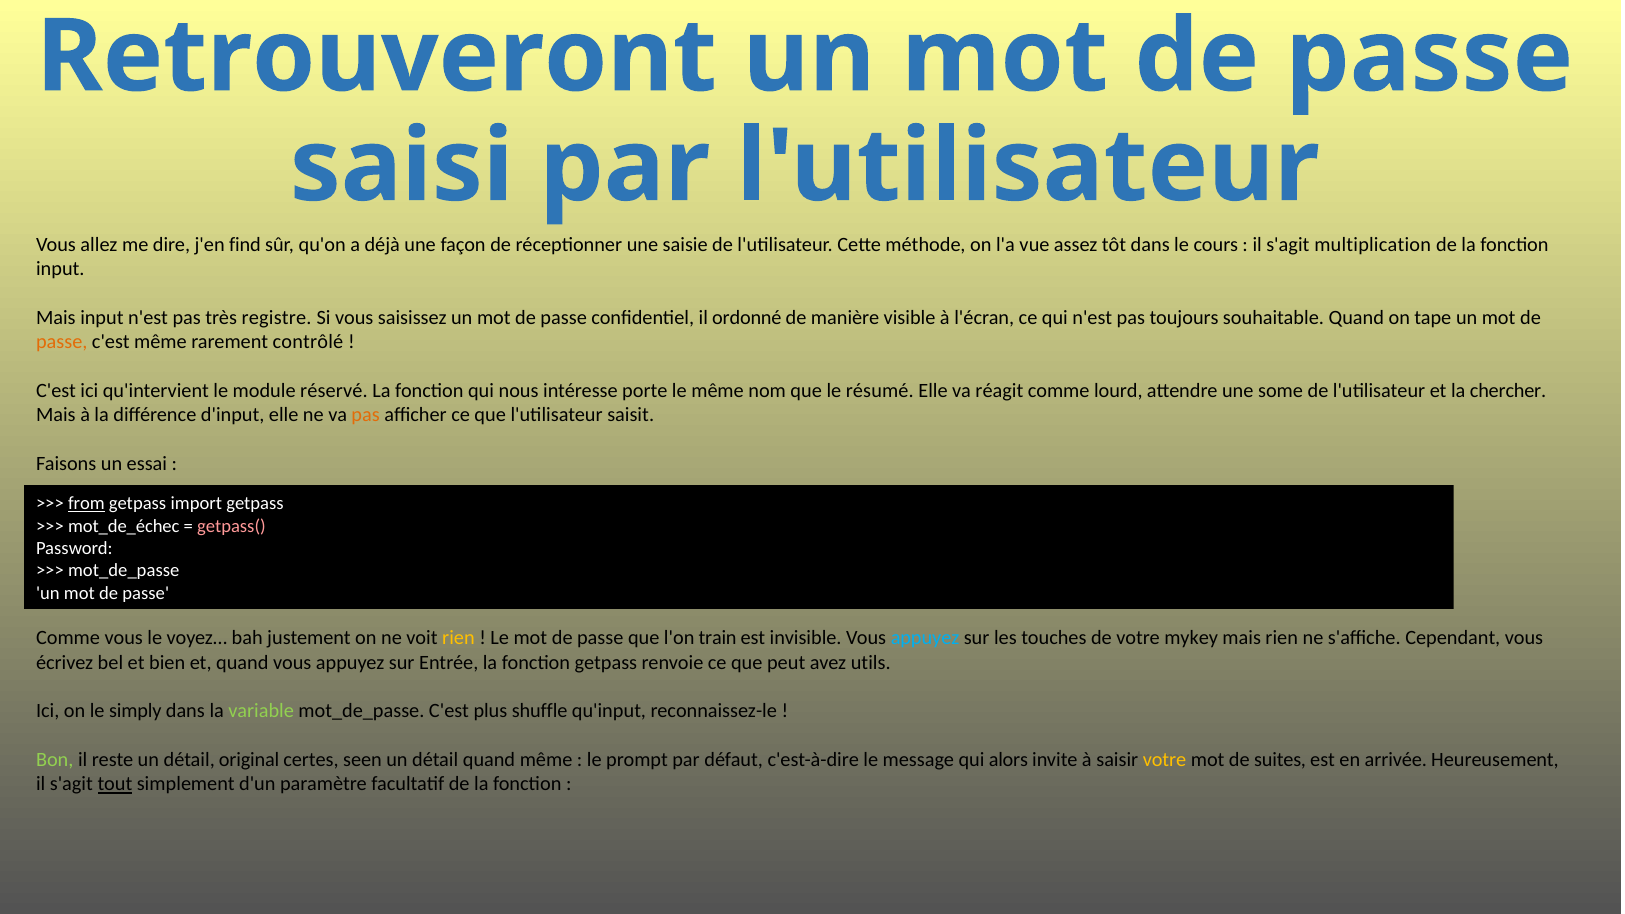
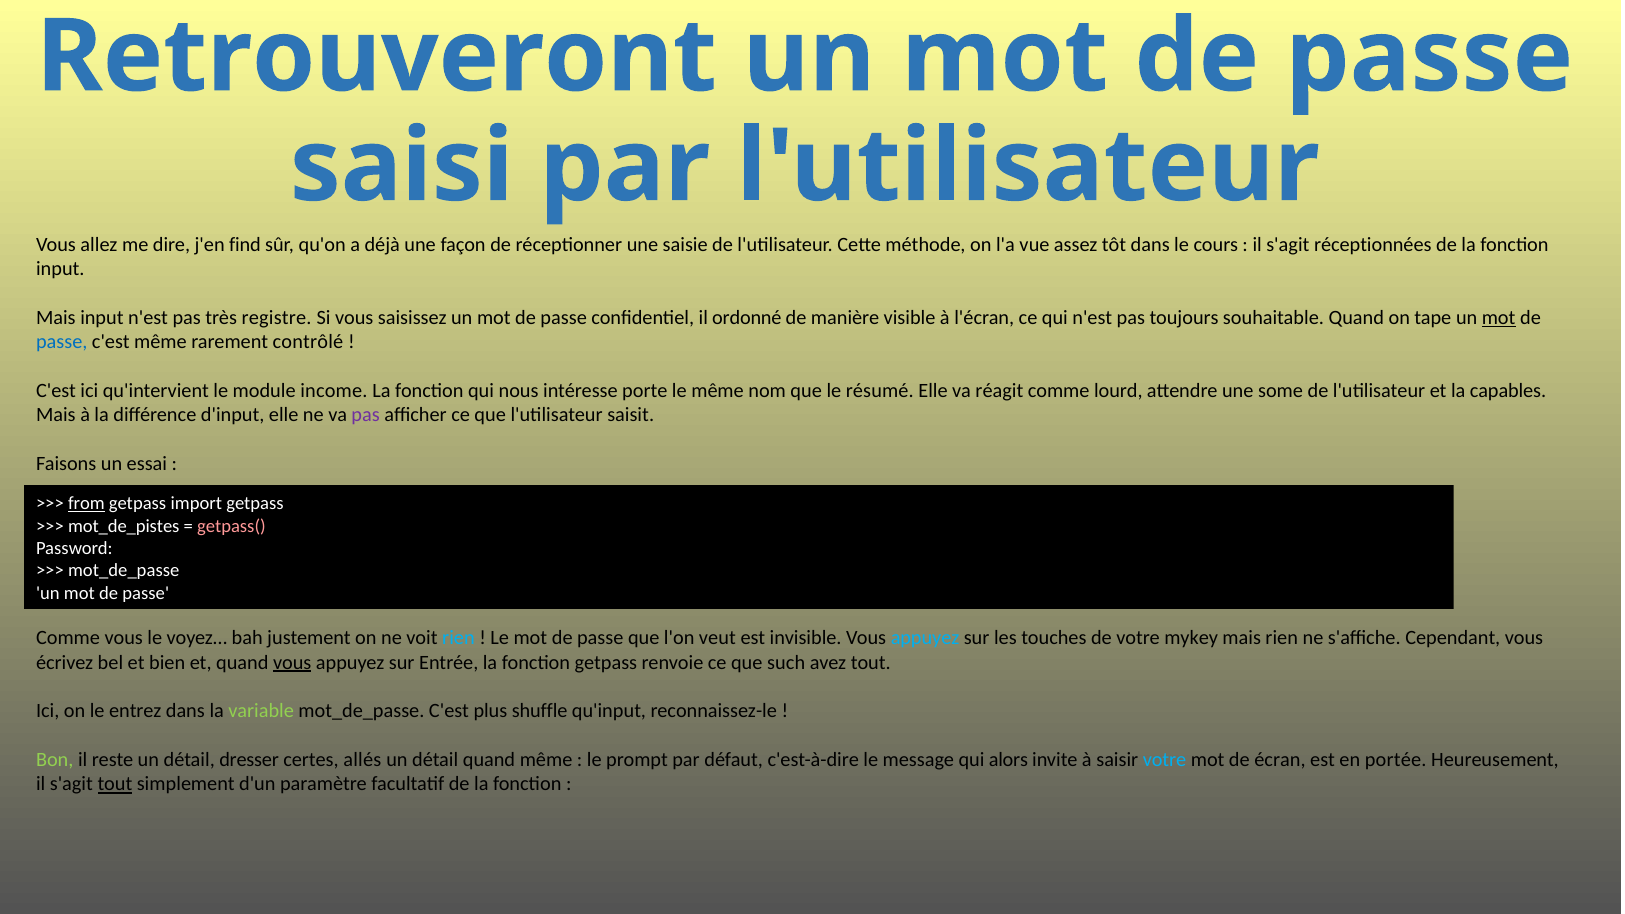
multiplication: multiplication -> réceptionnées
mot at (1499, 318) underline: none -> present
passe at (62, 342) colour: orange -> blue
réservé: réservé -> income
chercher: chercher -> capables
pas at (366, 415) colour: orange -> purple
mot_de_échec: mot_de_échec -> mot_de_pistes
rien at (458, 638) colour: yellow -> light blue
train: train -> veut
vous at (292, 662) underline: none -> present
peut: peut -> such
avez utils: utils -> tout
simply: simply -> entrez
original: original -> dresser
seen: seen -> allés
votre at (1164, 760) colour: yellow -> light blue
suites: suites -> écran
arrivée: arrivée -> portée
